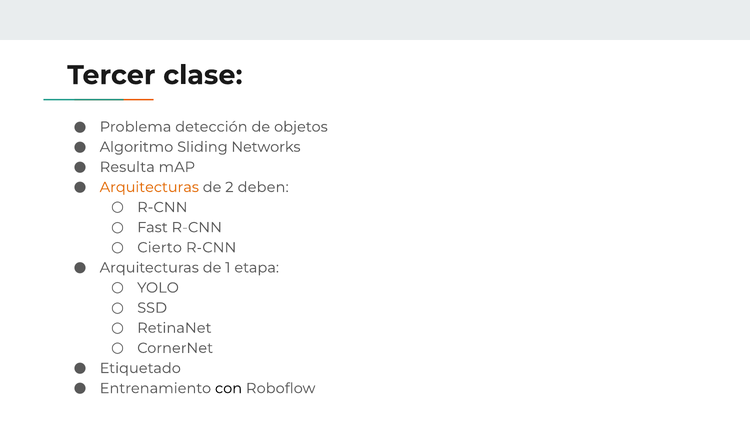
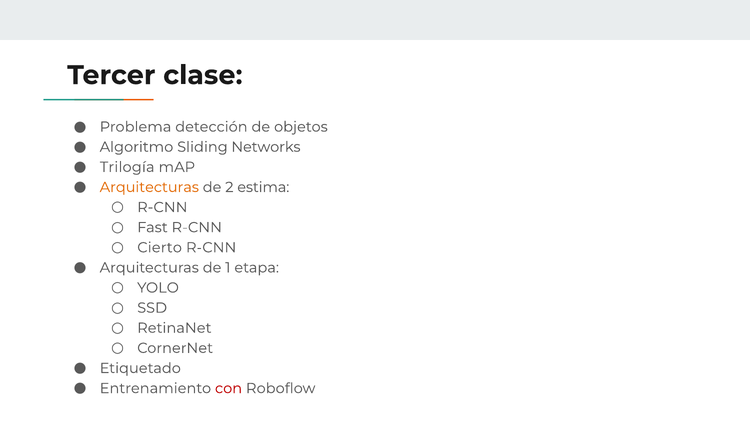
Resulta: Resulta -> Trilogía
deben: deben -> estima
con colour: black -> red
